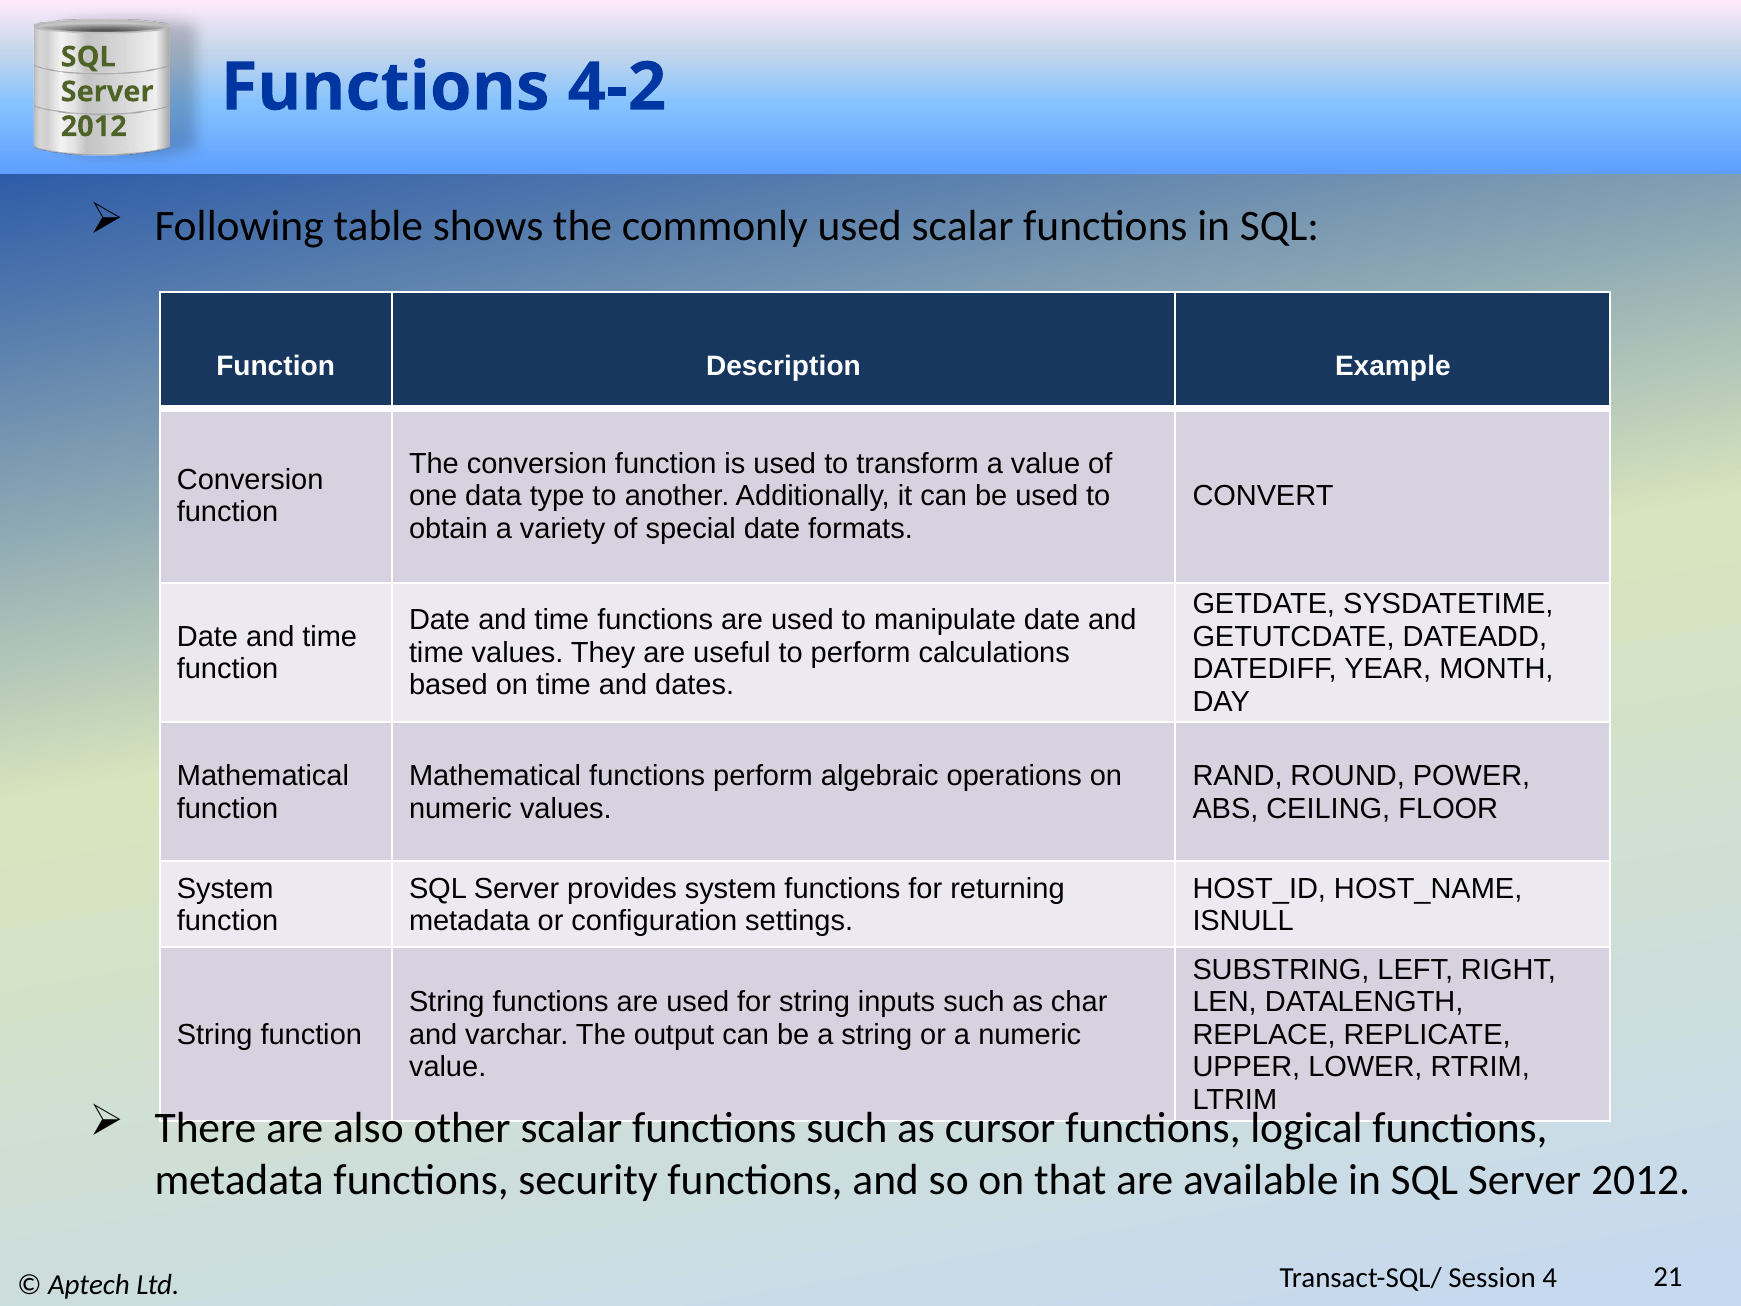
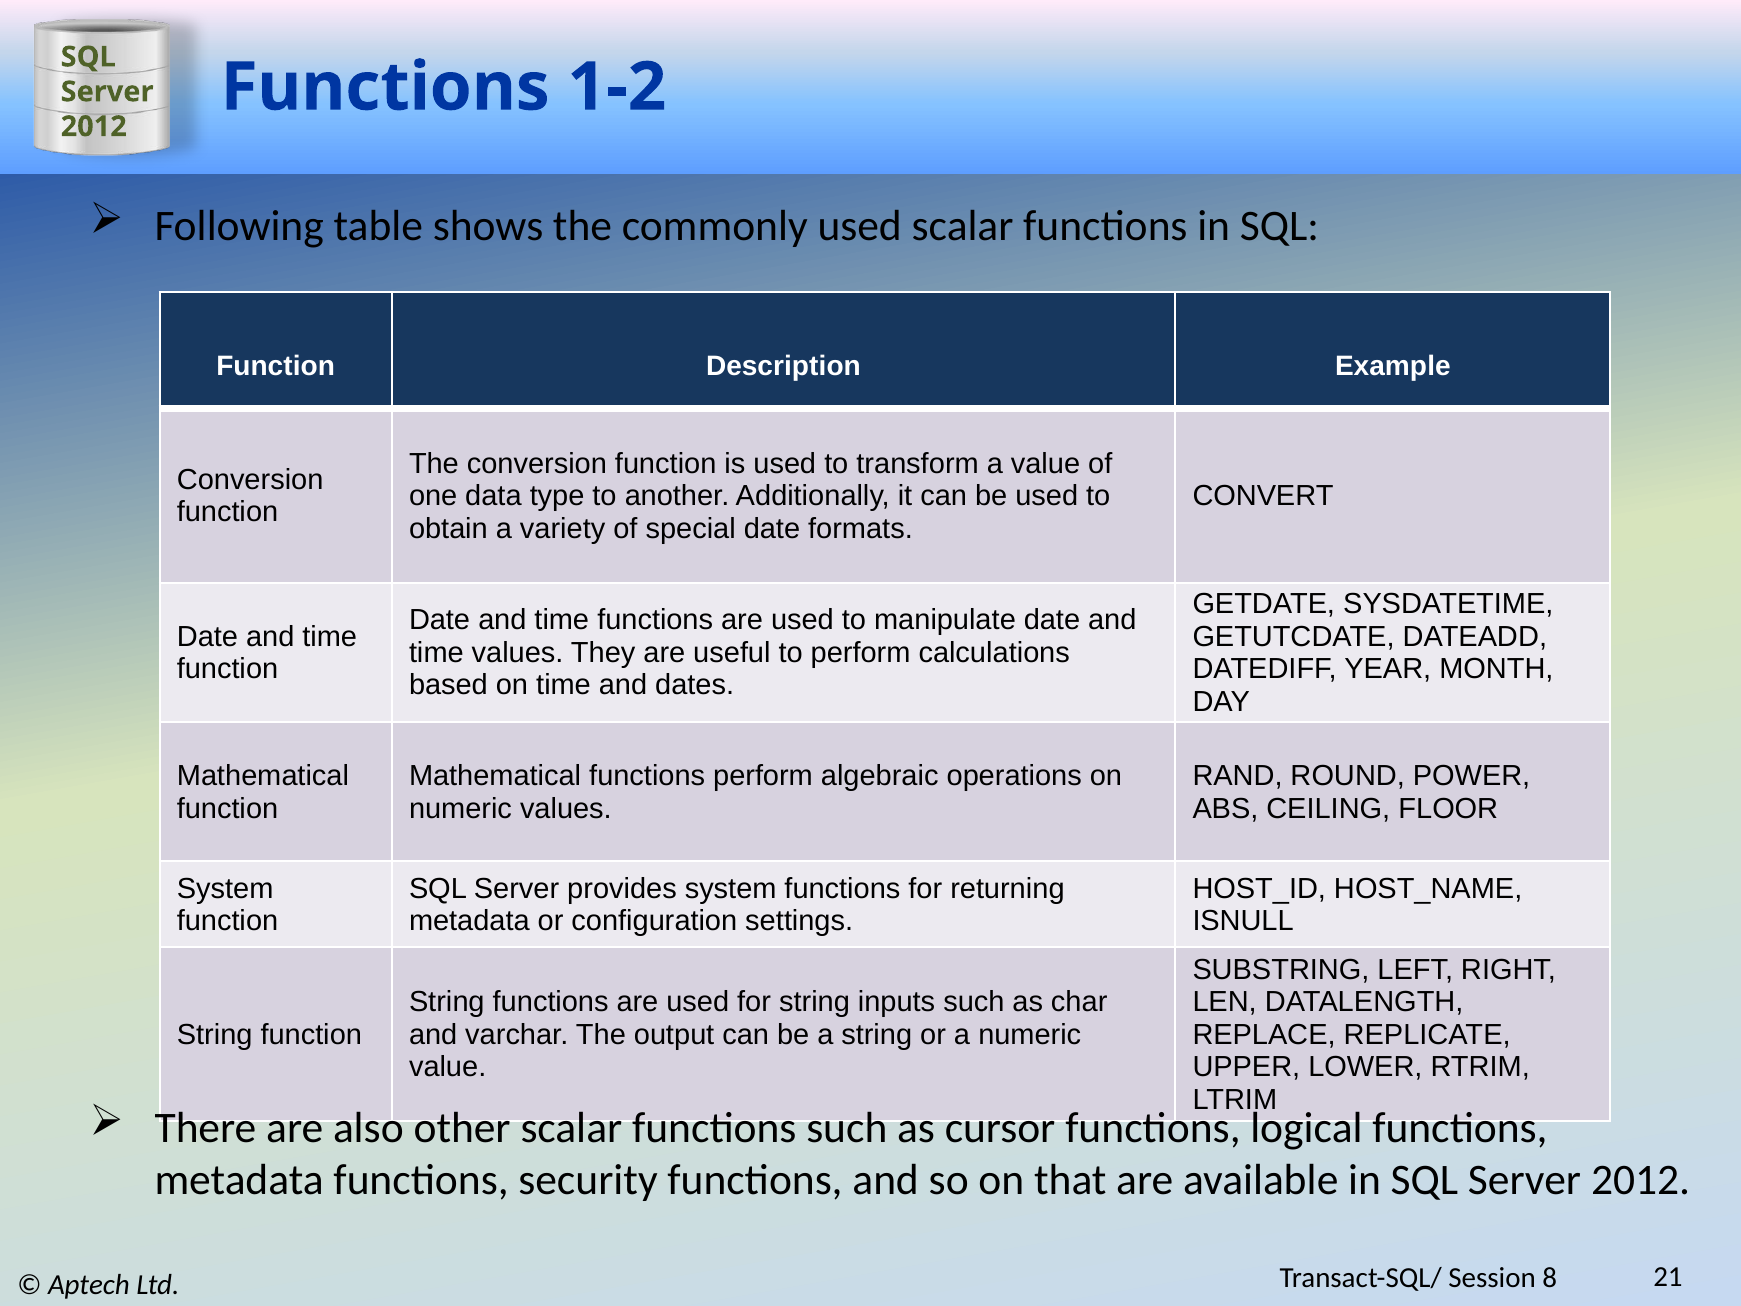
4-2: 4-2 -> 1-2
4: 4 -> 8
